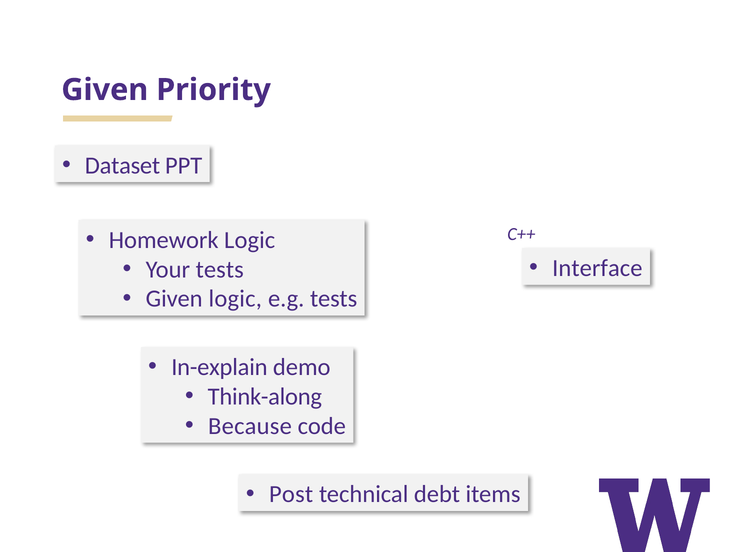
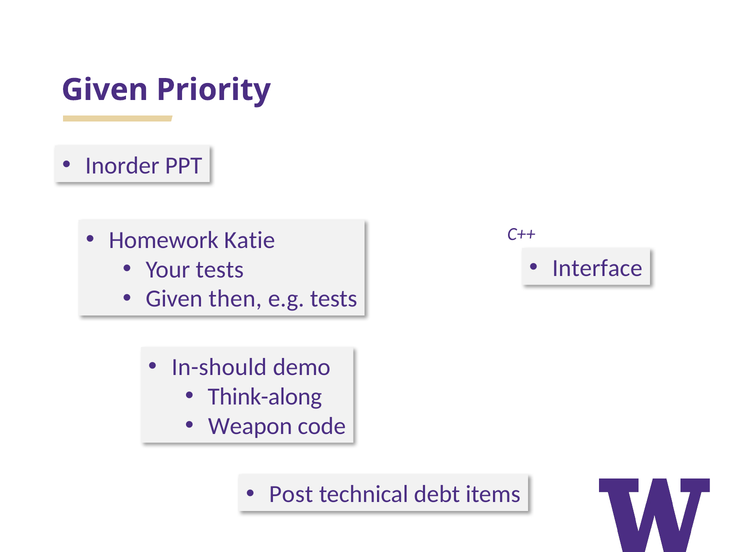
Dataset: Dataset -> Inorder
Homework Logic: Logic -> Katie
Given logic: logic -> then
In-explain: In-explain -> In-should
Because: Because -> Weapon
